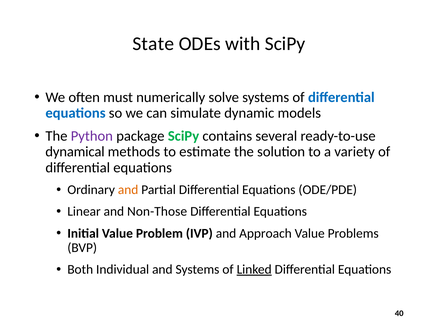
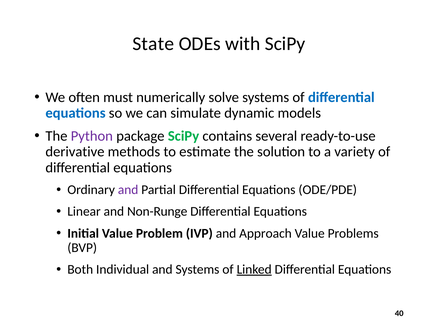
dynamical: dynamical -> derivative
and at (128, 190) colour: orange -> purple
Non-Those: Non-Those -> Non-Runge
